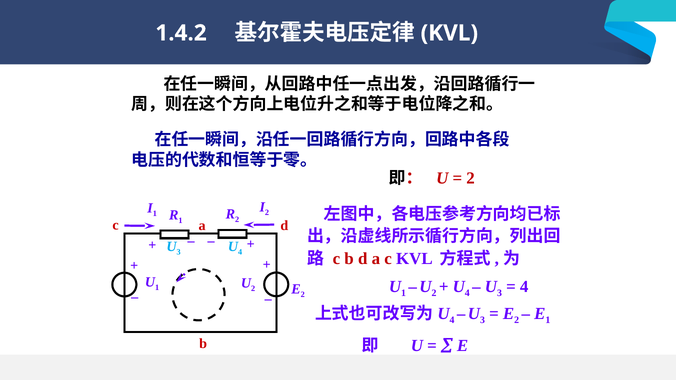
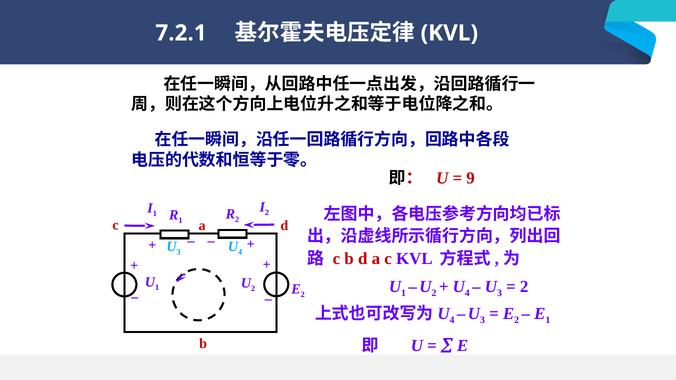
1.4.2: 1.4.2 -> 7.2.1
2 at (471, 178): 2 -> 9
4 at (524, 287): 4 -> 2
